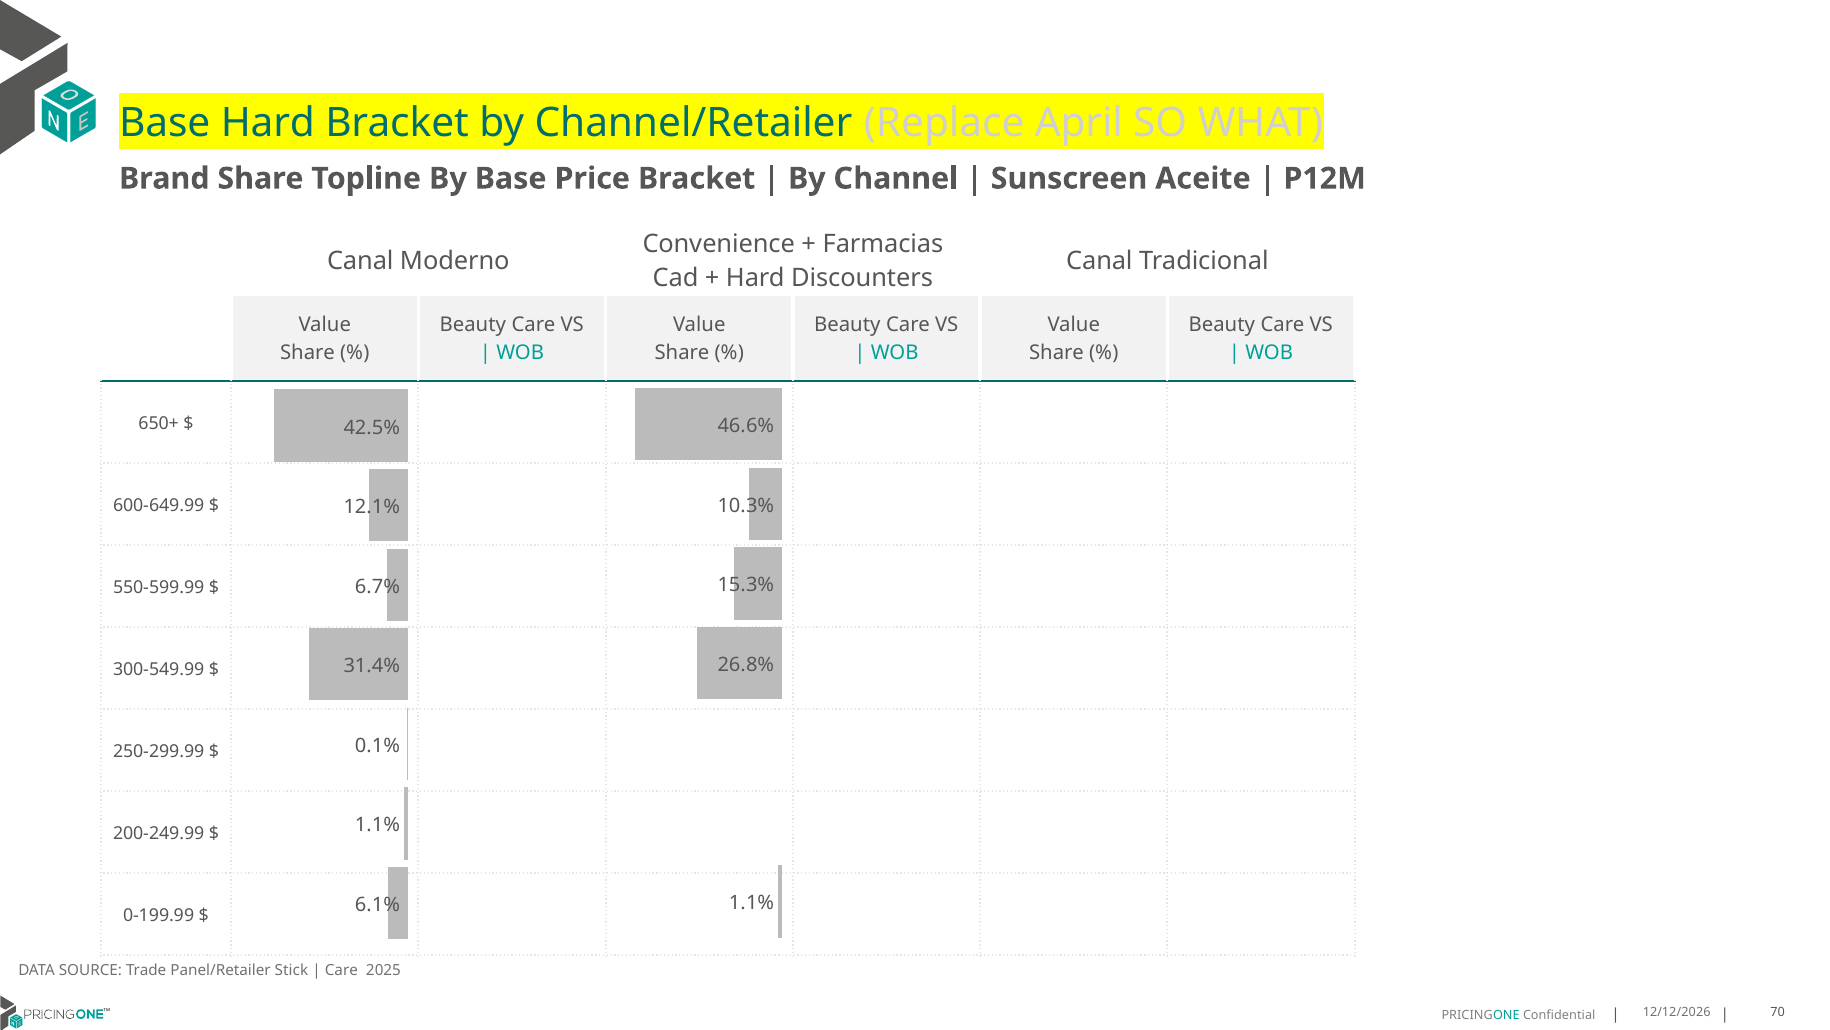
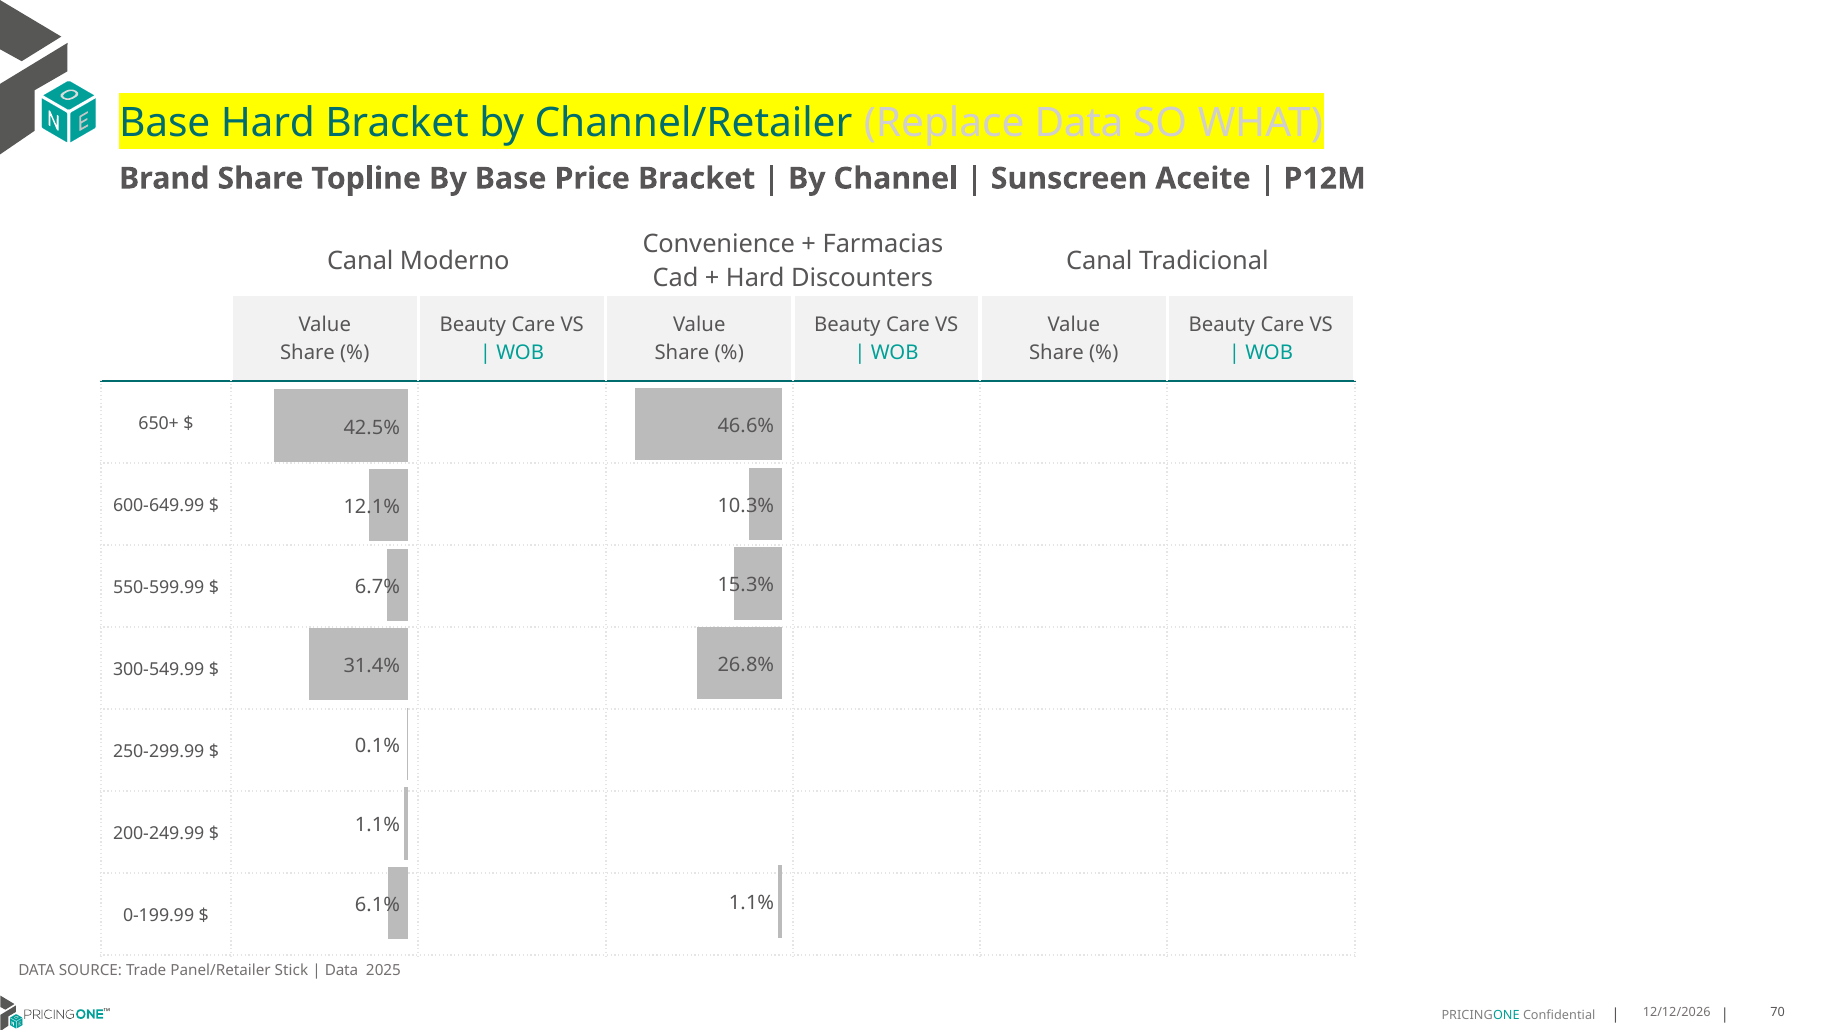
Replace April: April -> Data
Care at (341, 970): Care -> Data
